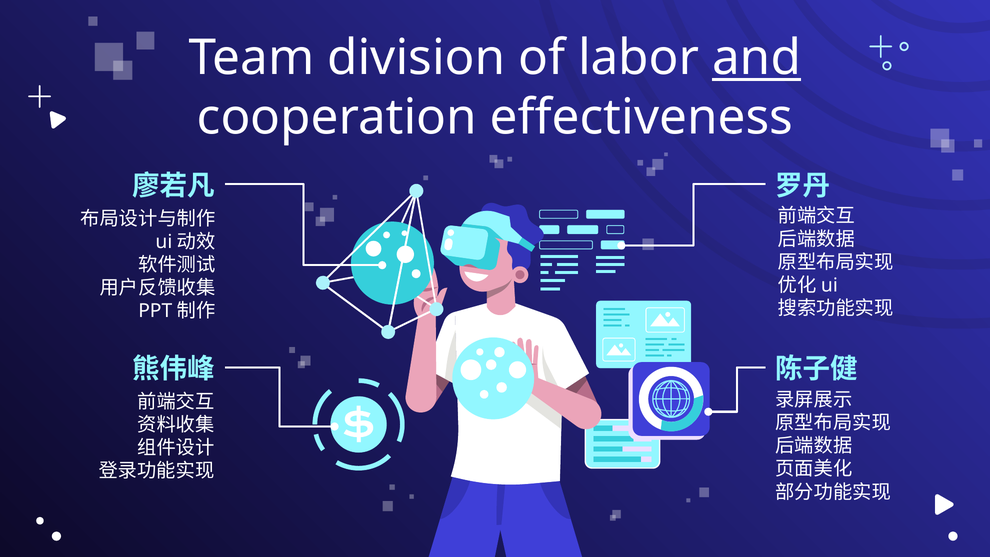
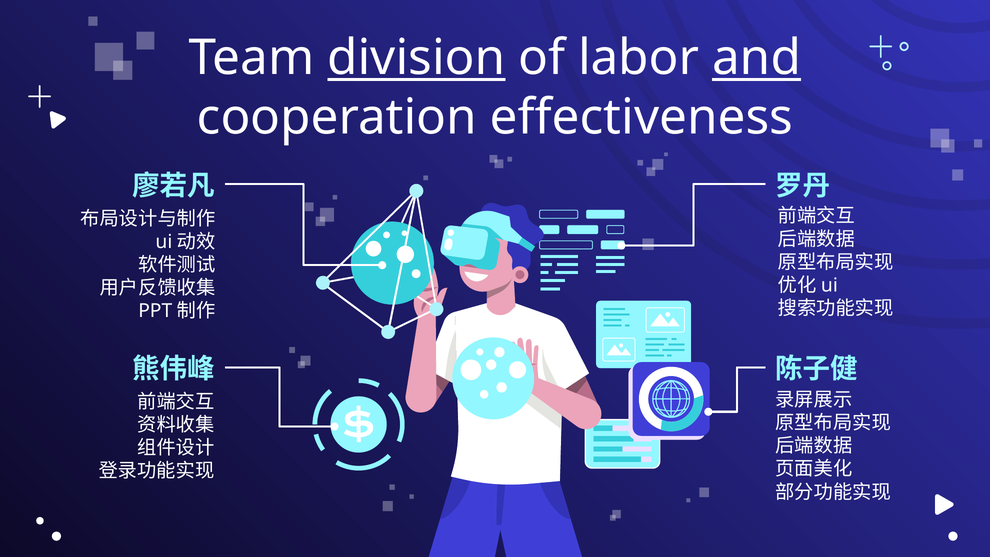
division underline: none -> present
